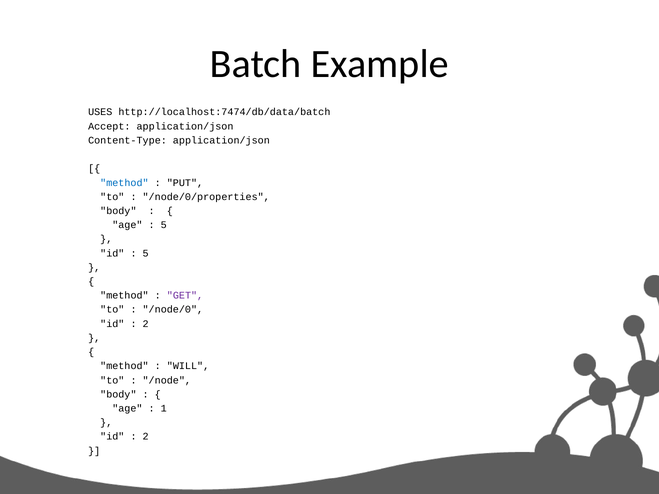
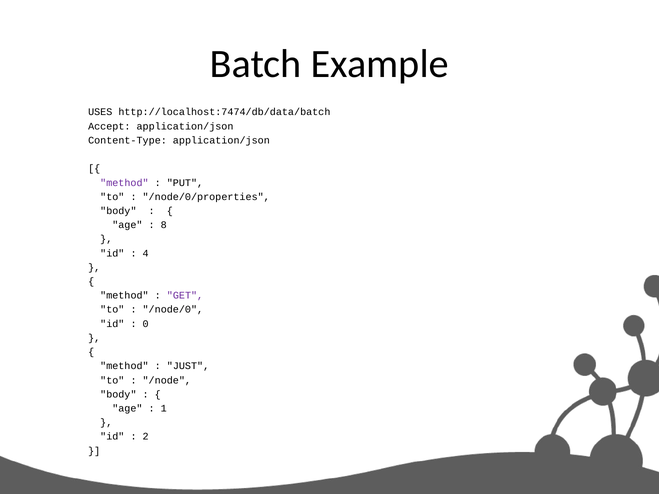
method at (124, 183) colour: blue -> purple
5 at (164, 225): 5 -> 8
5 at (146, 253): 5 -> 4
2 at (146, 324): 2 -> 0
WILL: WILL -> JUST
